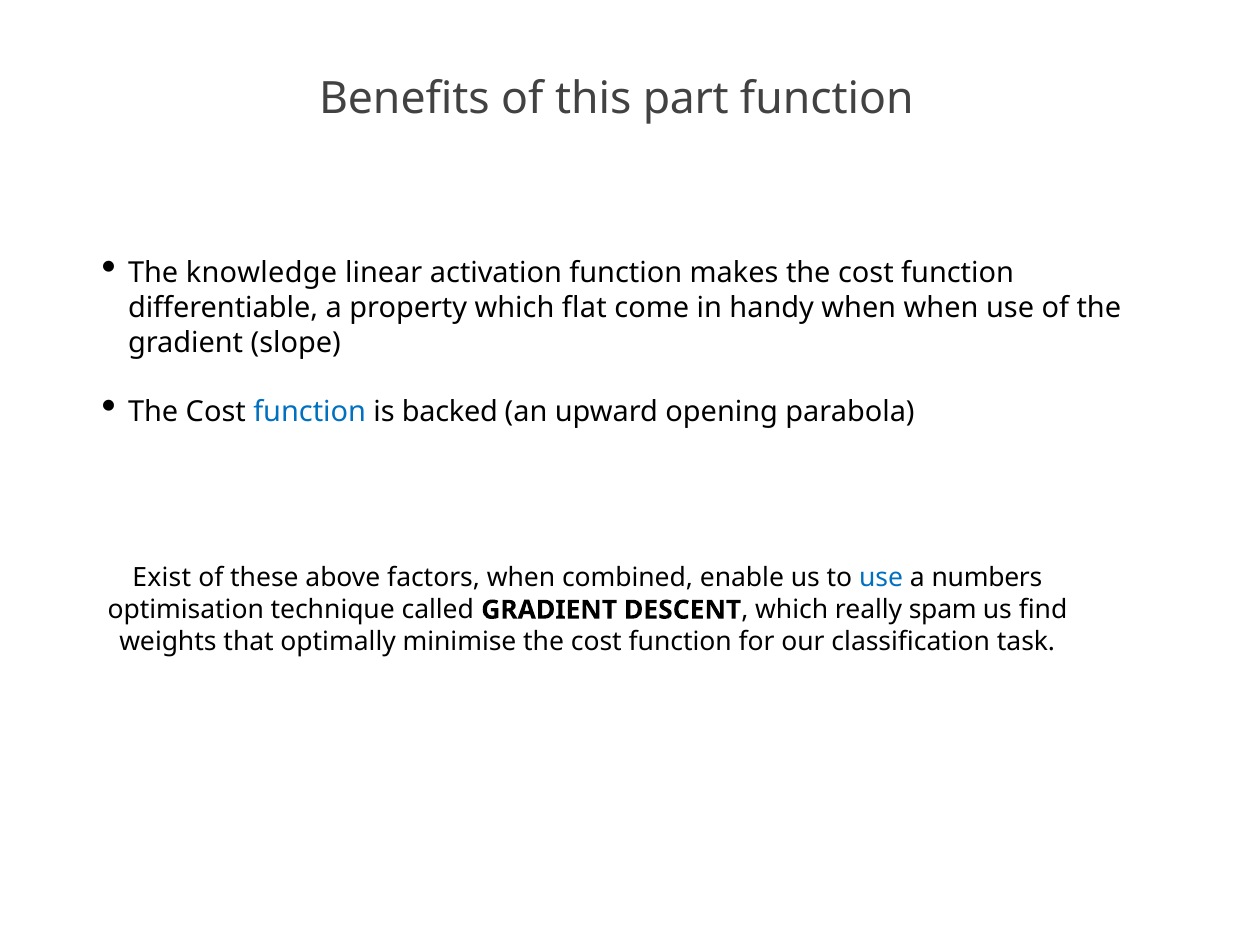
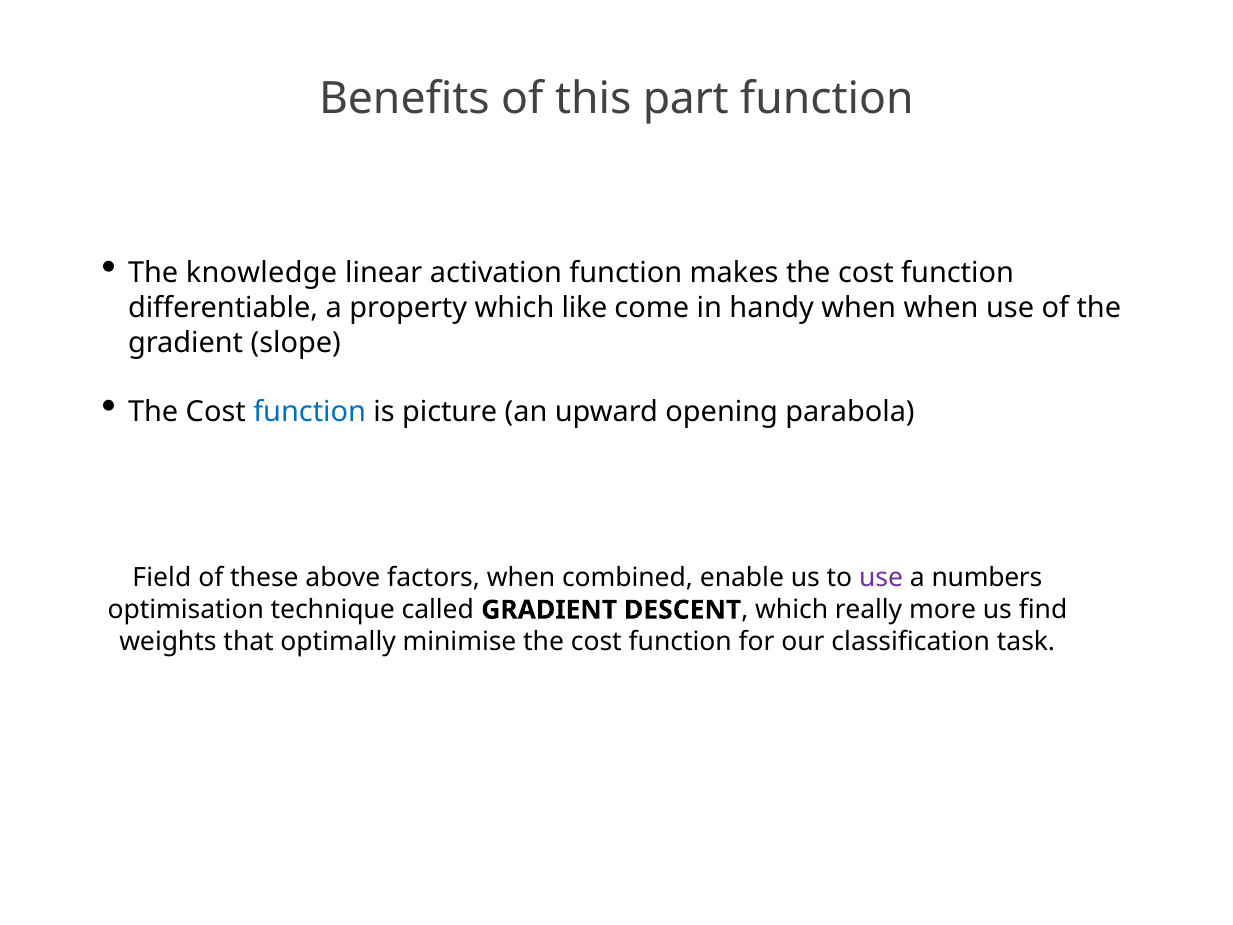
flat: flat -> like
backed: backed -> picture
Exist: Exist -> Field
use at (881, 578) colour: blue -> purple
spam: spam -> more
